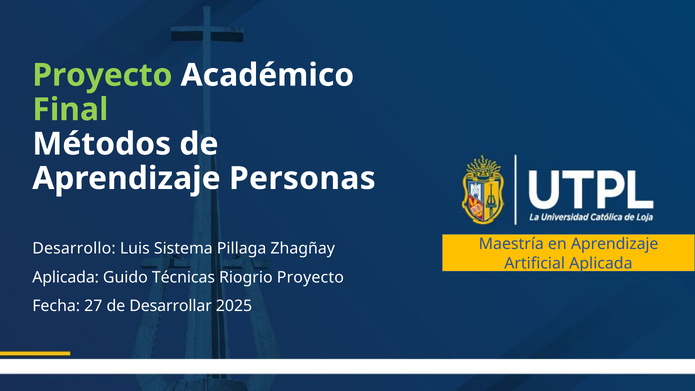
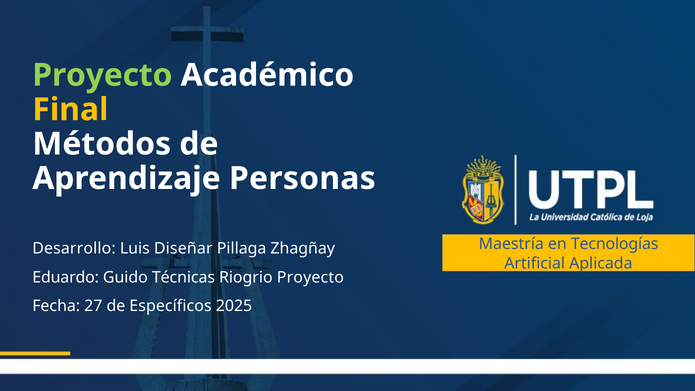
Final colour: light green -> yellow
en Aprendizaje: Aprendizaje -> Tecnologías
Sistema: Sistema -> Diseñar
Aplicada at (66, 277): Aplicada -> Eduardo
Desarrollar: Desarrollar -> Específicos
